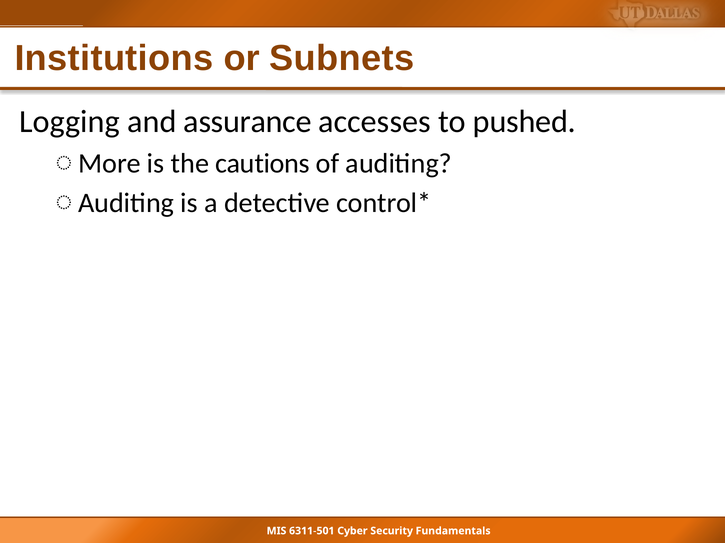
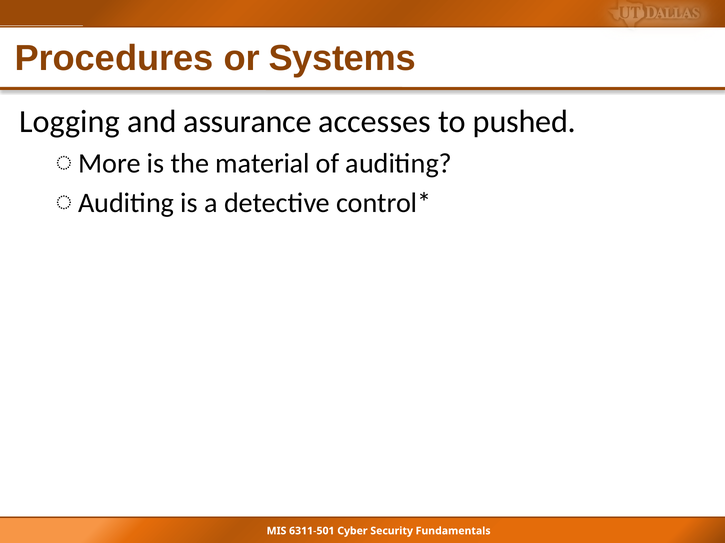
Institutions: Institutions -> Procedures
Subnets: Subnets -> Systems
cautions: cautions -> material
